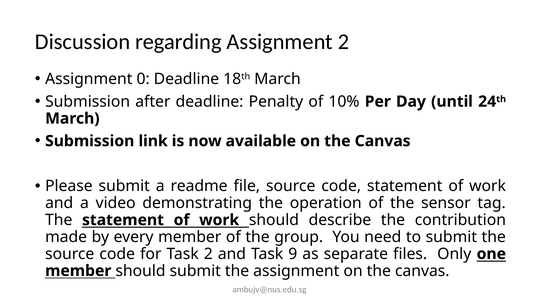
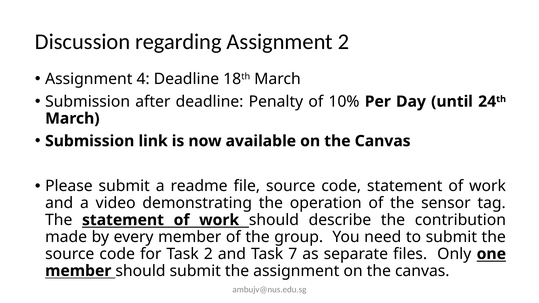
0: 0 -> 4
9: 9 -> 7
